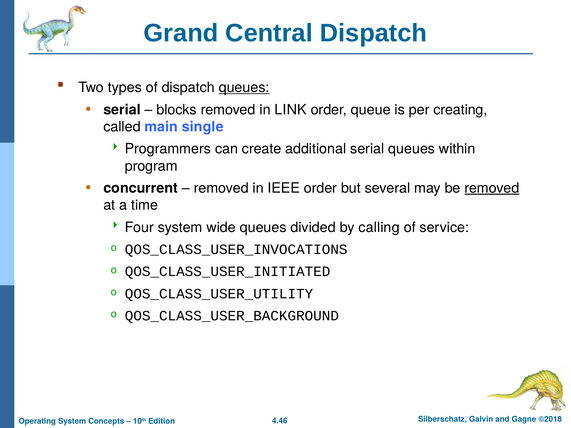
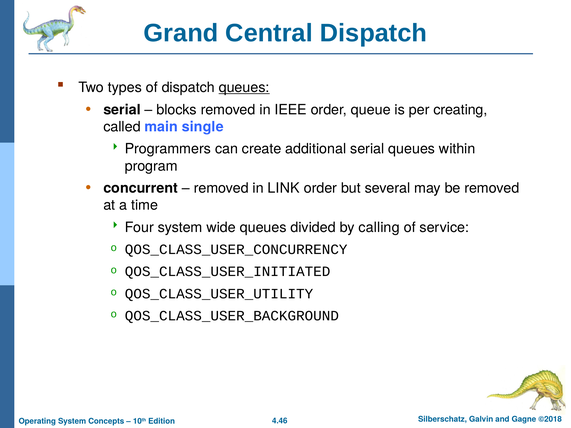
LINK: LINK -> IEEE
IEEE: IEEE -> LINK
removed at (492, 188) underline: present -> none
QOS_CLASS_USER_INVOCATIONS: QOS_CLASS_USER_INVOCATIONS -> QOS_CLASS_USER_CONCURRENCY
